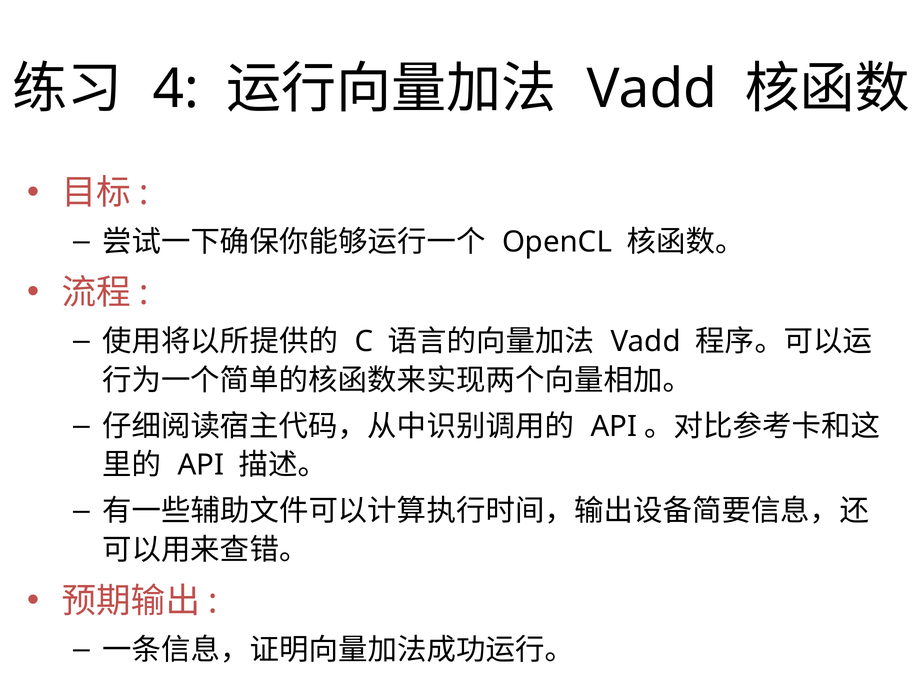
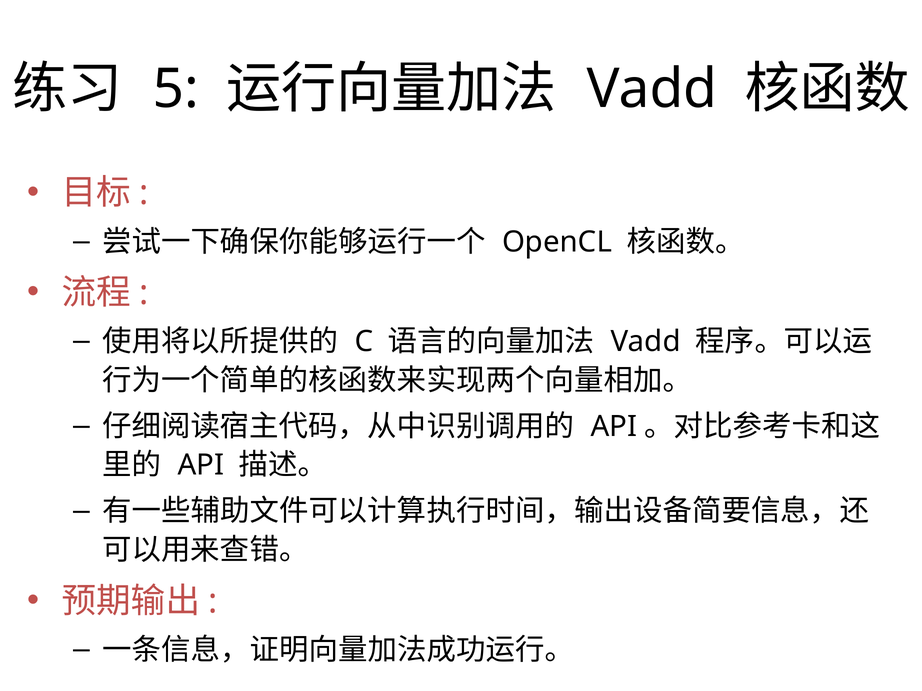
4: 4 -> 5
